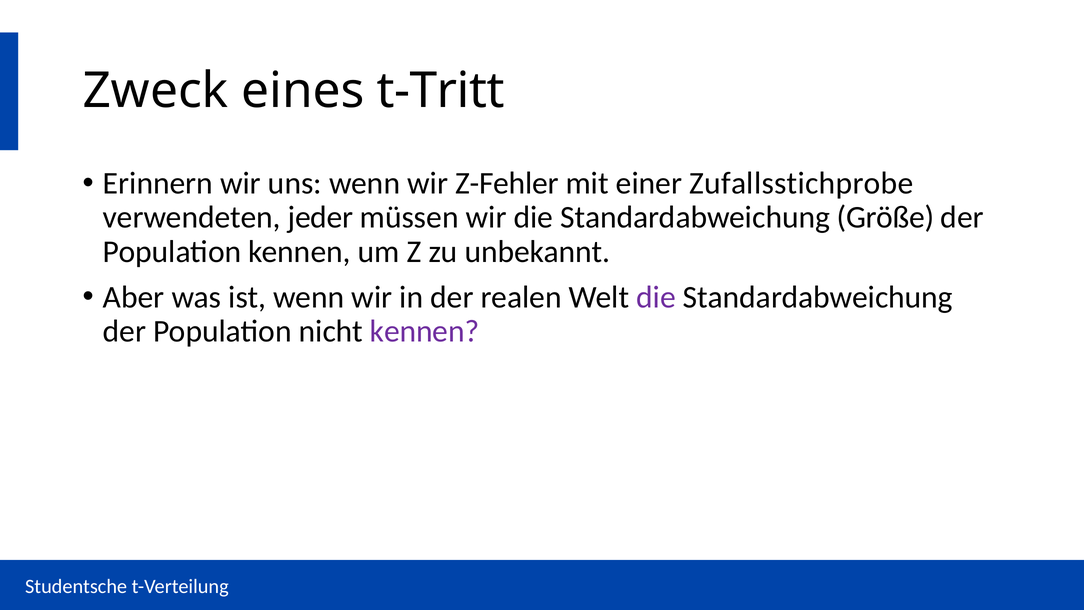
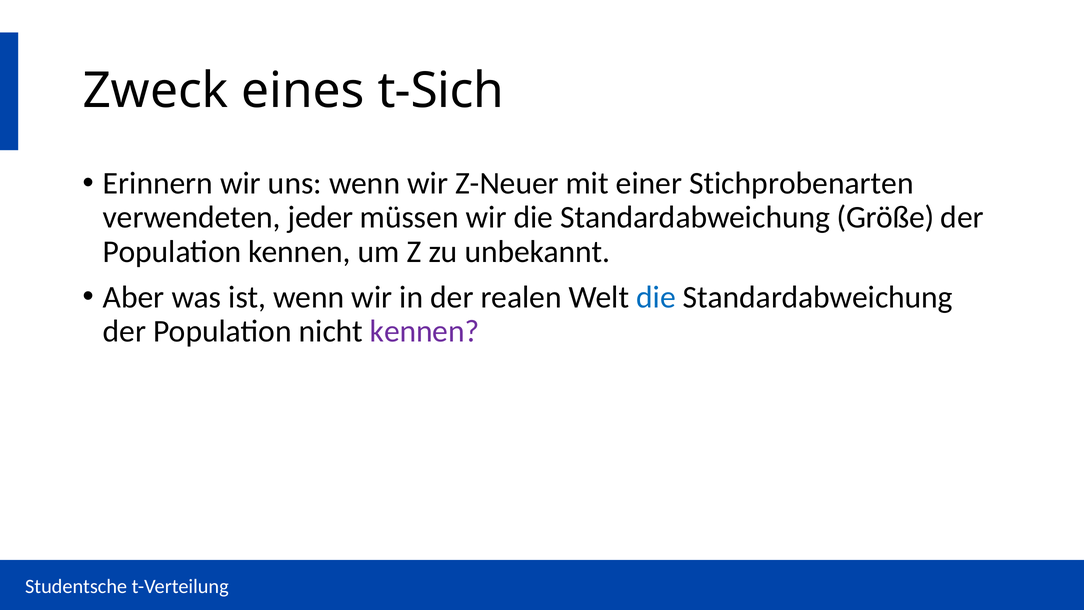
t-Tritt: t-Tritt -> t-Sich
Z-Fehler: Z-Fehler -> Z-Neuer
Zufallsstichprobe: Zufallsstichprobe -> Stichprobenarten
die at (656, 297) colour: purple -> blue
